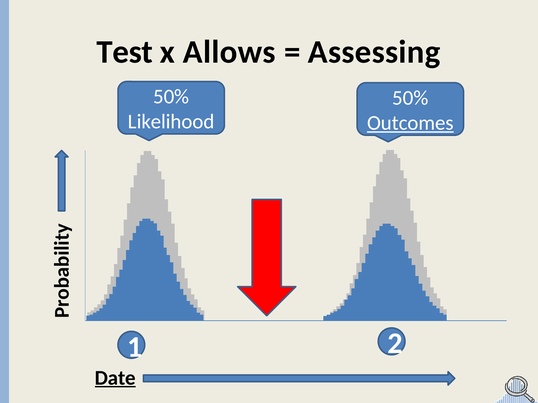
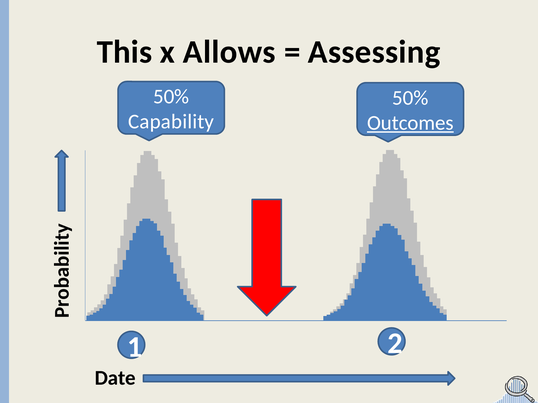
Test: Test -> This
Likelihood: Likelihood -> Capability
Date underline: present -> none
